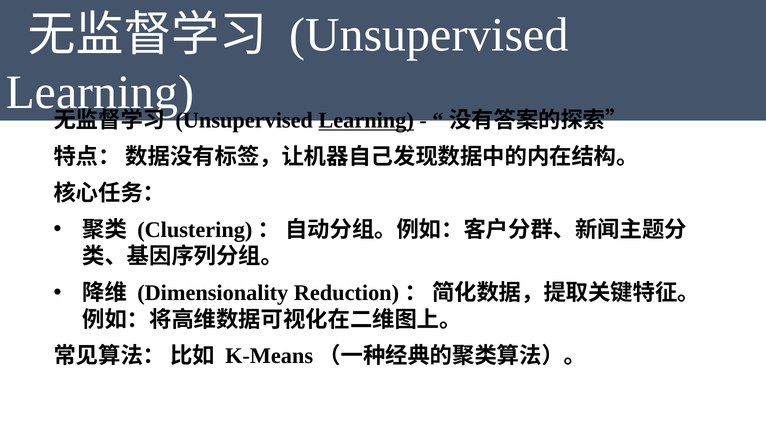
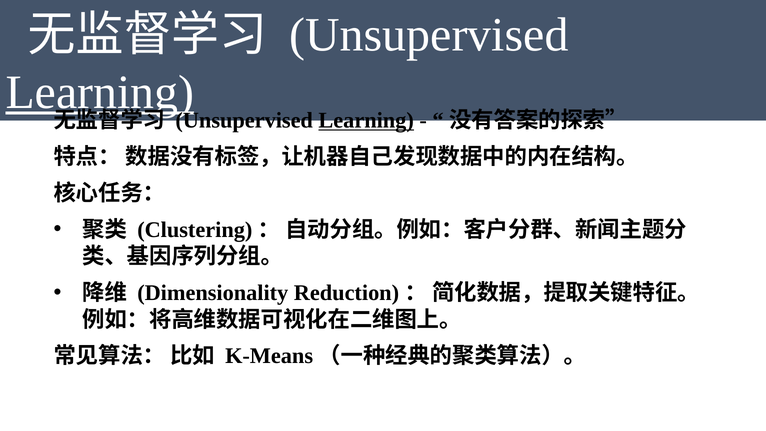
Learning at (100, 92) underline: none -> present
